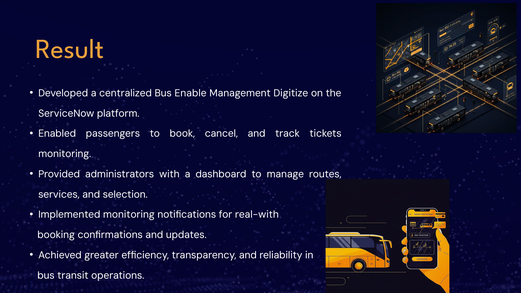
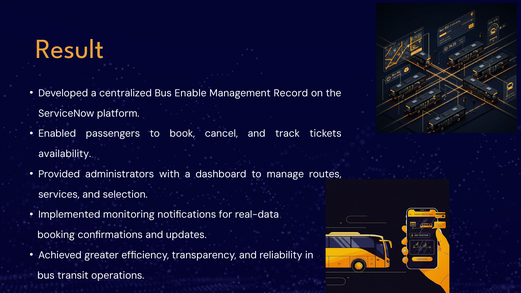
Digitize: Digitize -> Record
monitoring at (65, 154): monitoring -> availability
real-with: real-with -> real-data
